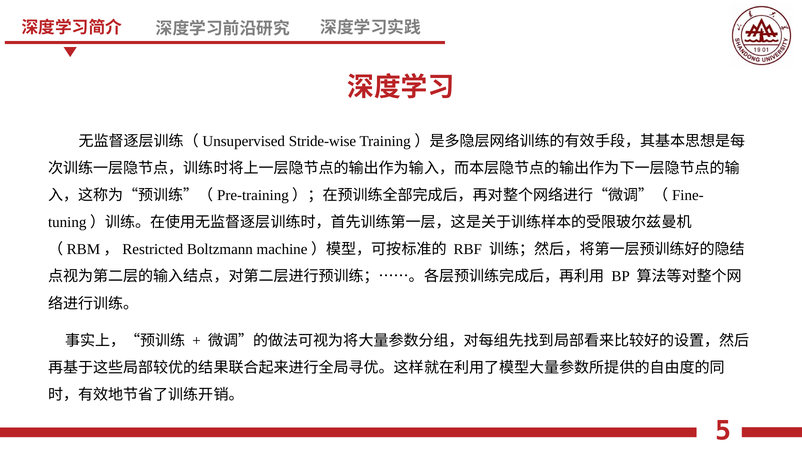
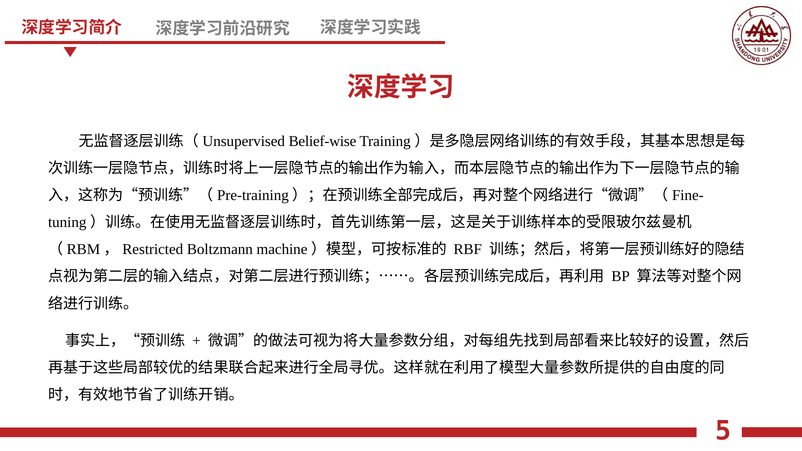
Stride-wise: Stride-wise -> Belief-wise
